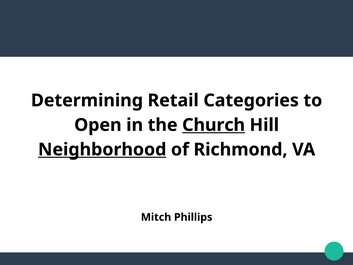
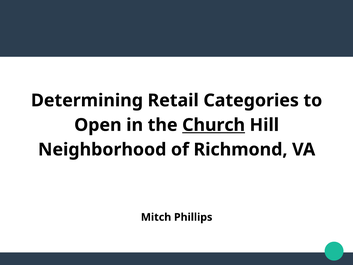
Neighborhood underline: present -> none
